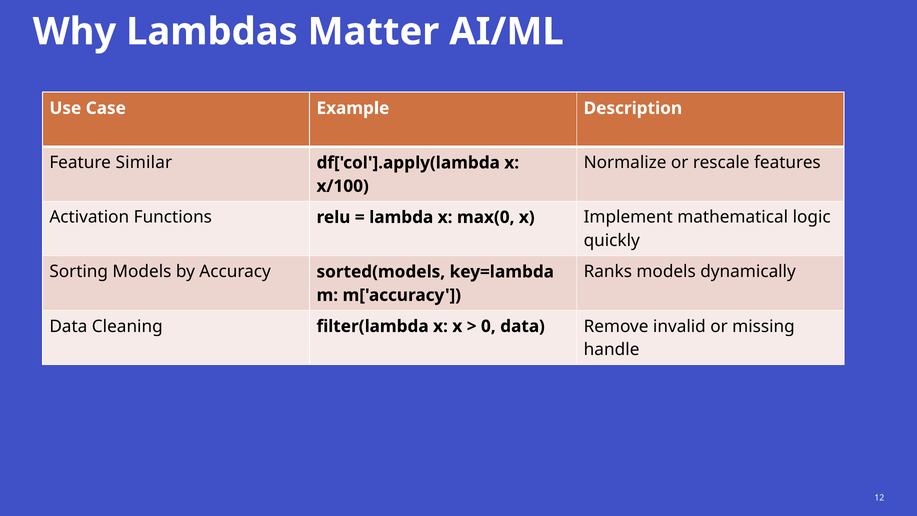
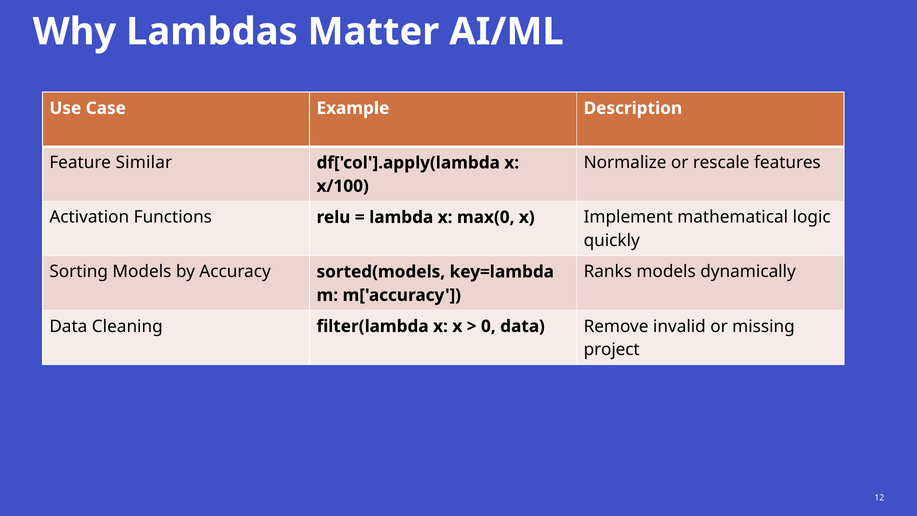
handle: handle -> project
